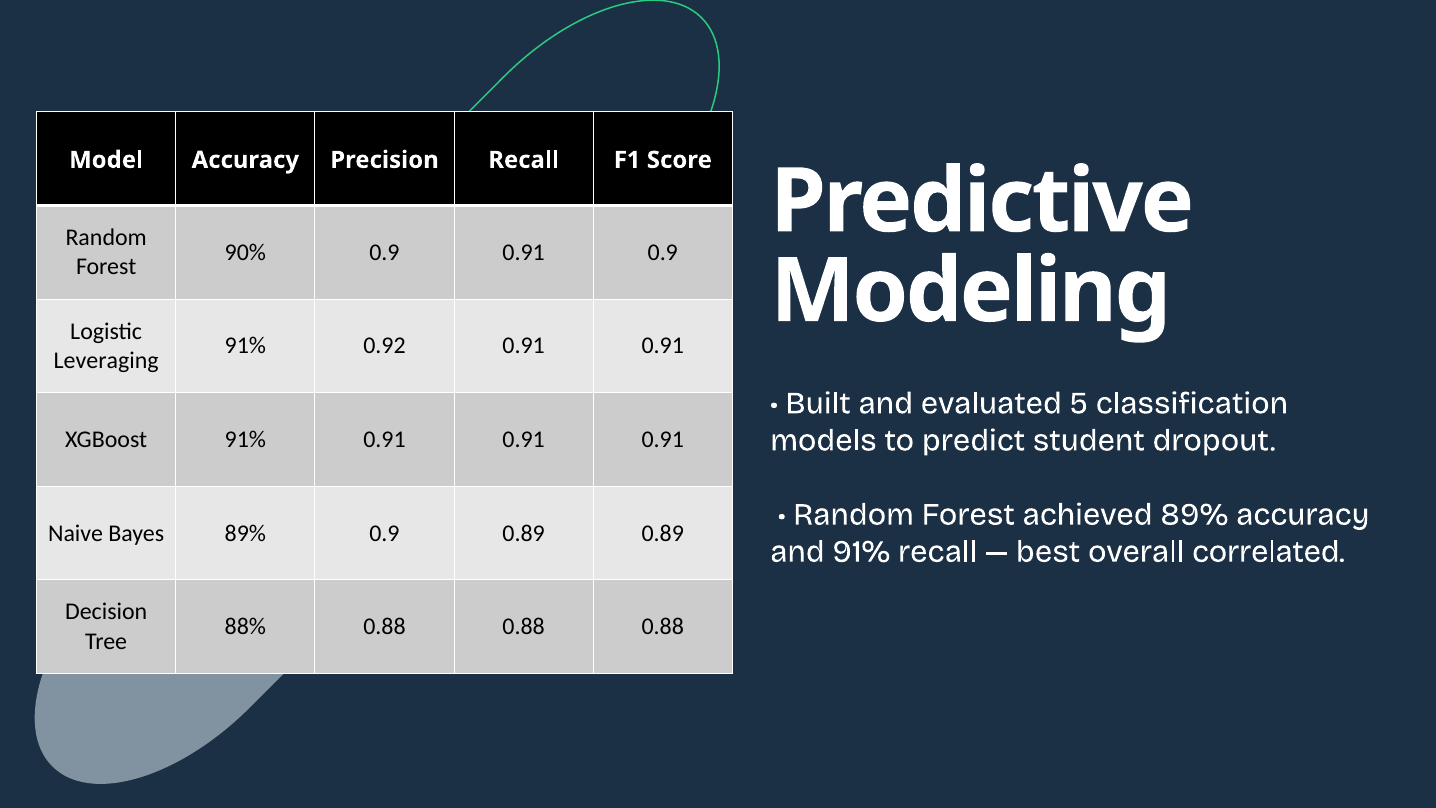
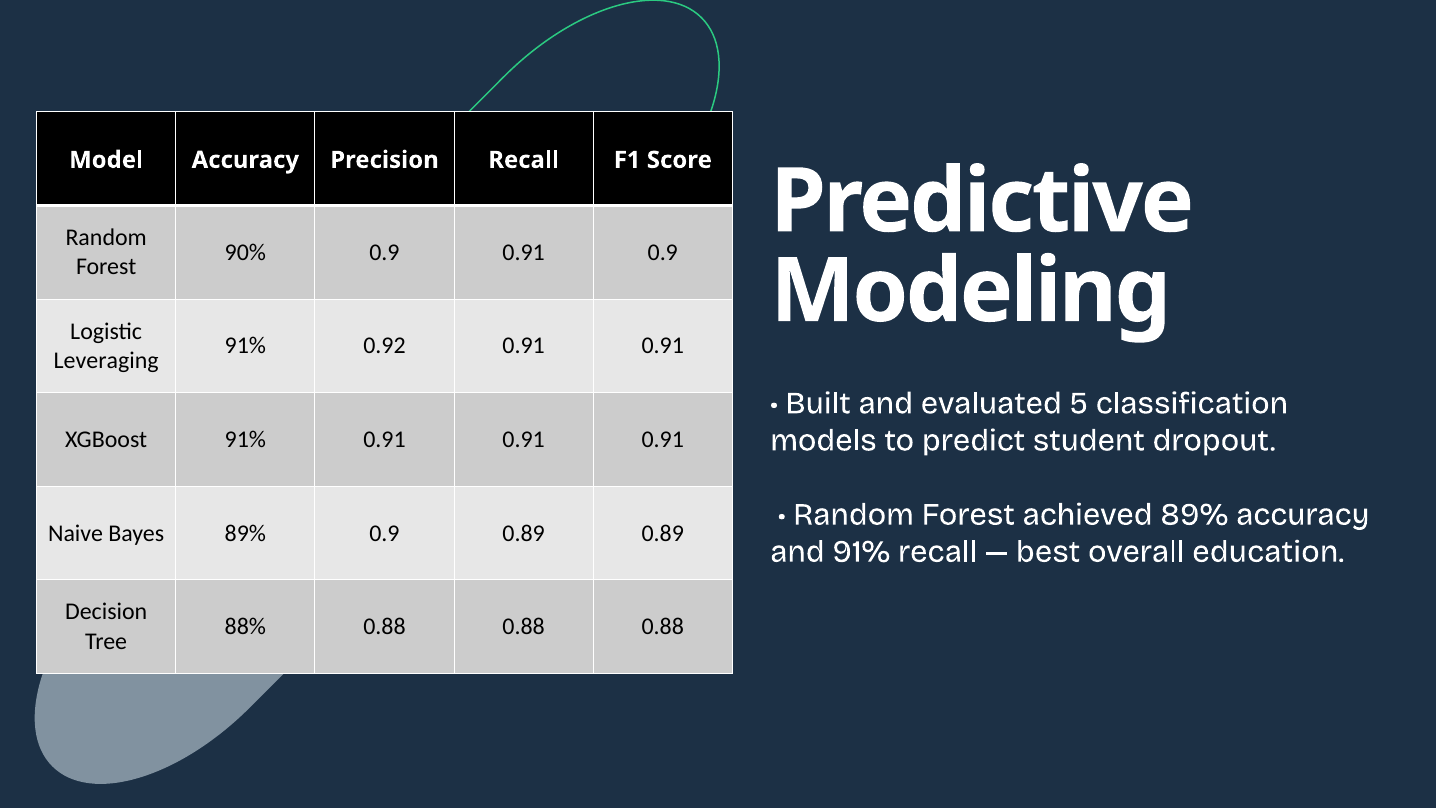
correlated: correlated -> education
